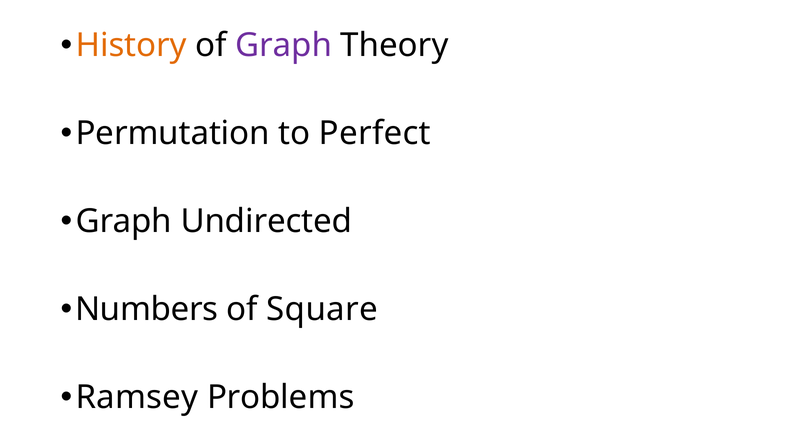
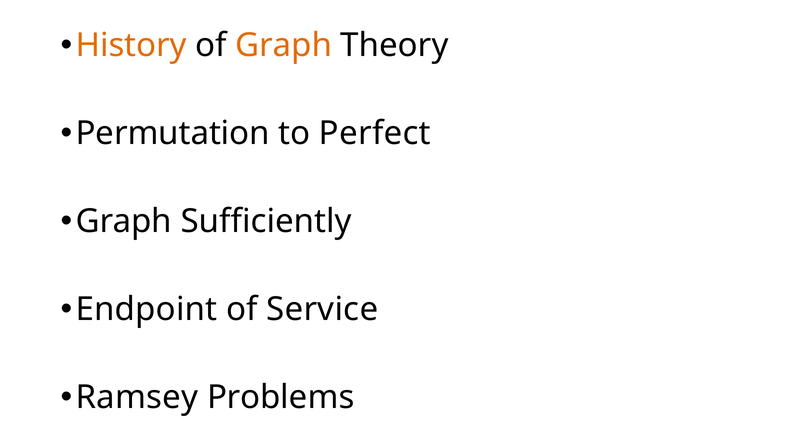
Graph at (284, 45) colour: purple -> orange
Undirected: Undirected -> Sufficiently
Numbers: Numbers -> Endpoint
Square: Square -> Service
